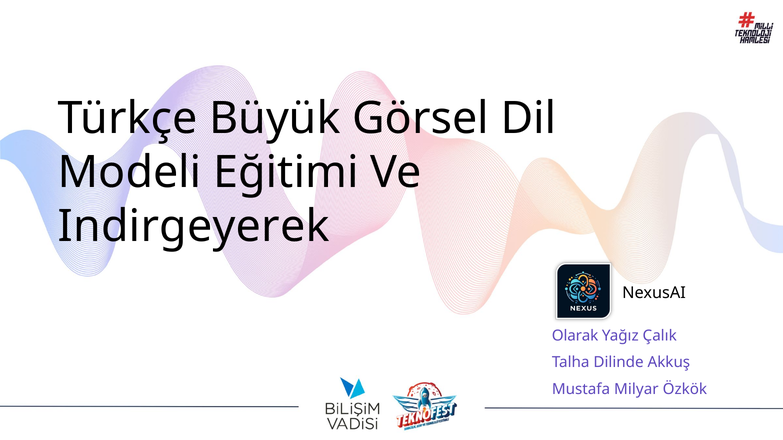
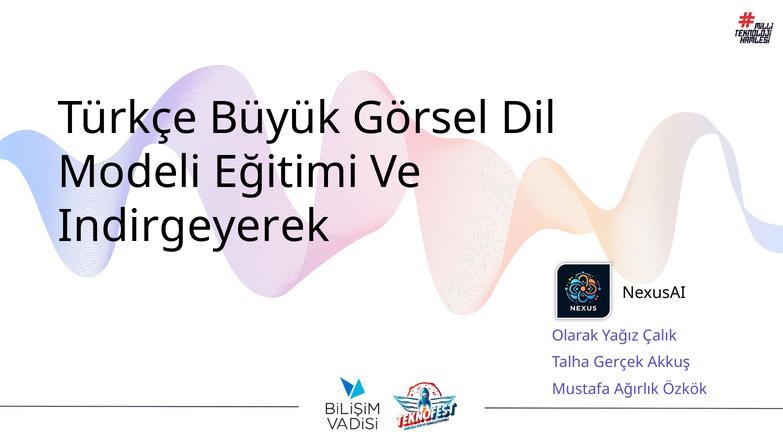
Dilinde: Dilinde -> Gerçek
Milyar: Milyar -> Ağırlık
